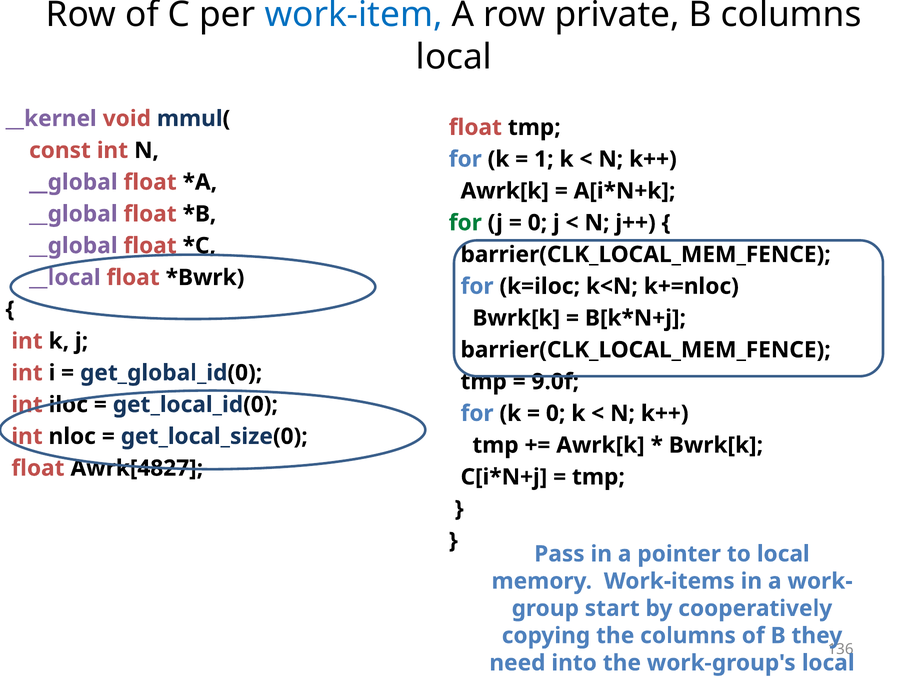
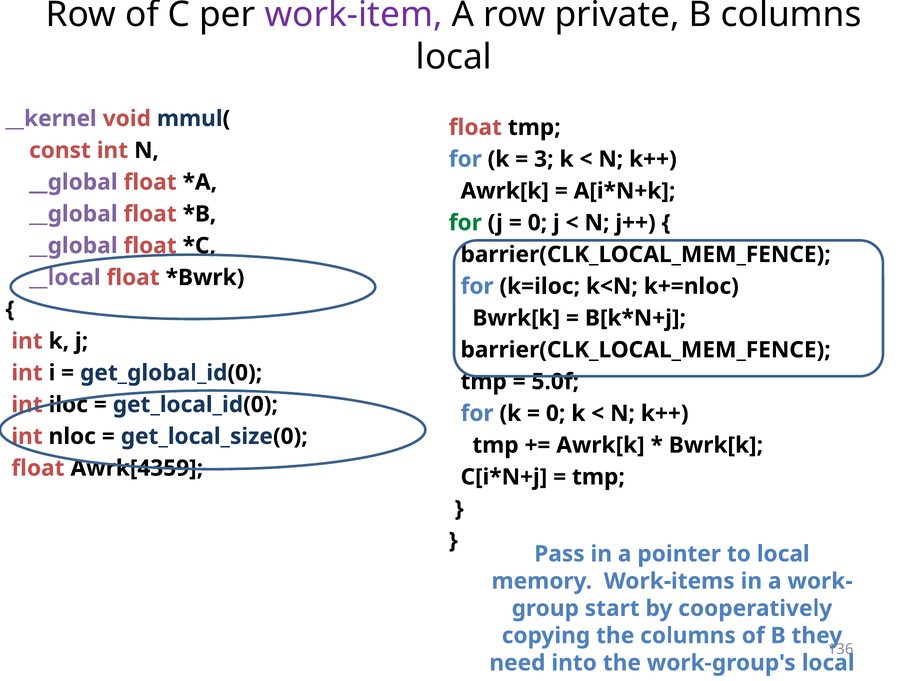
work-item colour: blue -> purple
1: 1 -> 3
9.0f: 9.0f -> 5.0f
Awrk[4827: Awrk[4827 -> Awrk[4359
